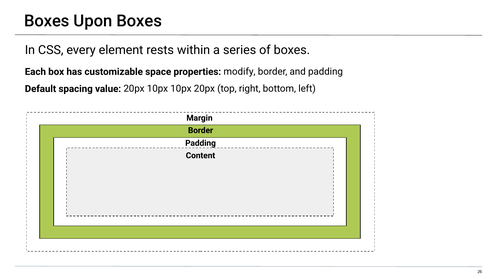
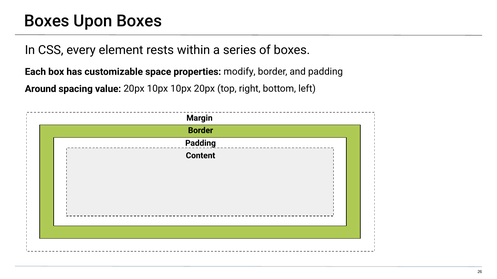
Default: Default -> Around
